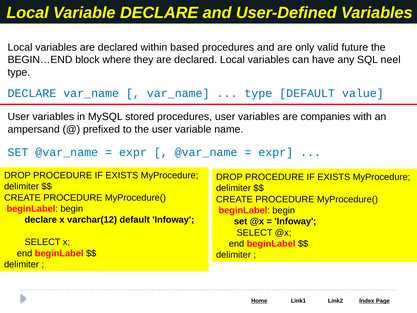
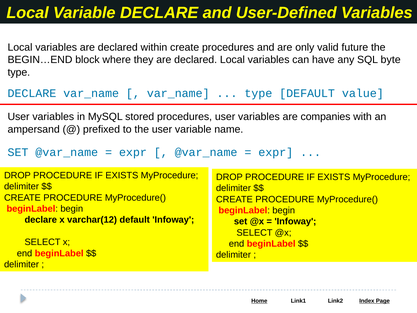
within based: based -> create
neel: neel -> byte
